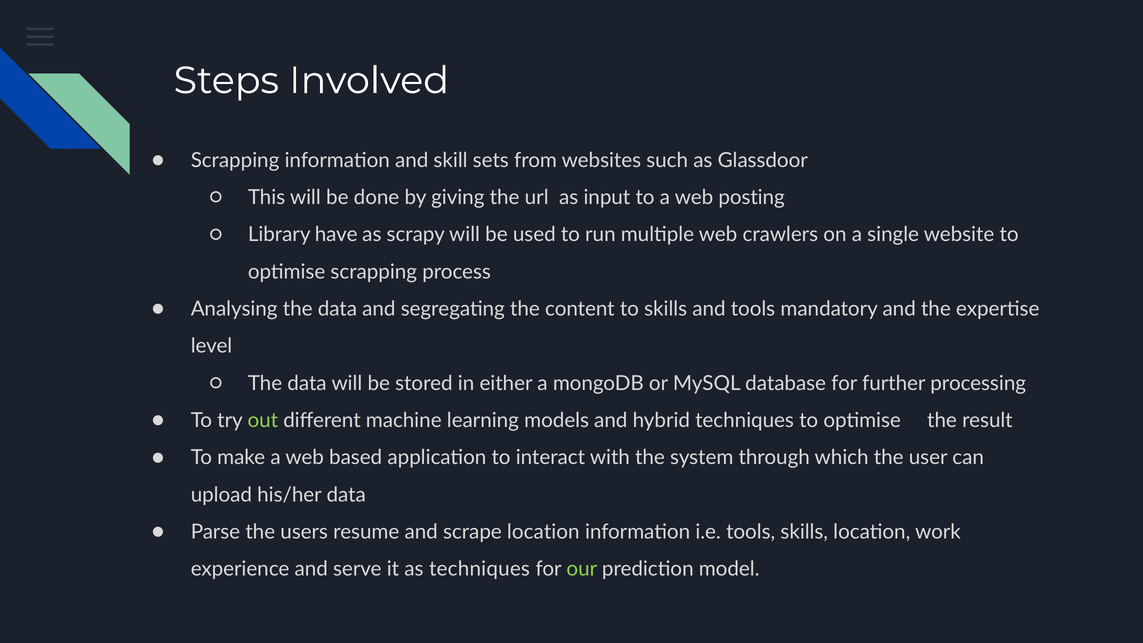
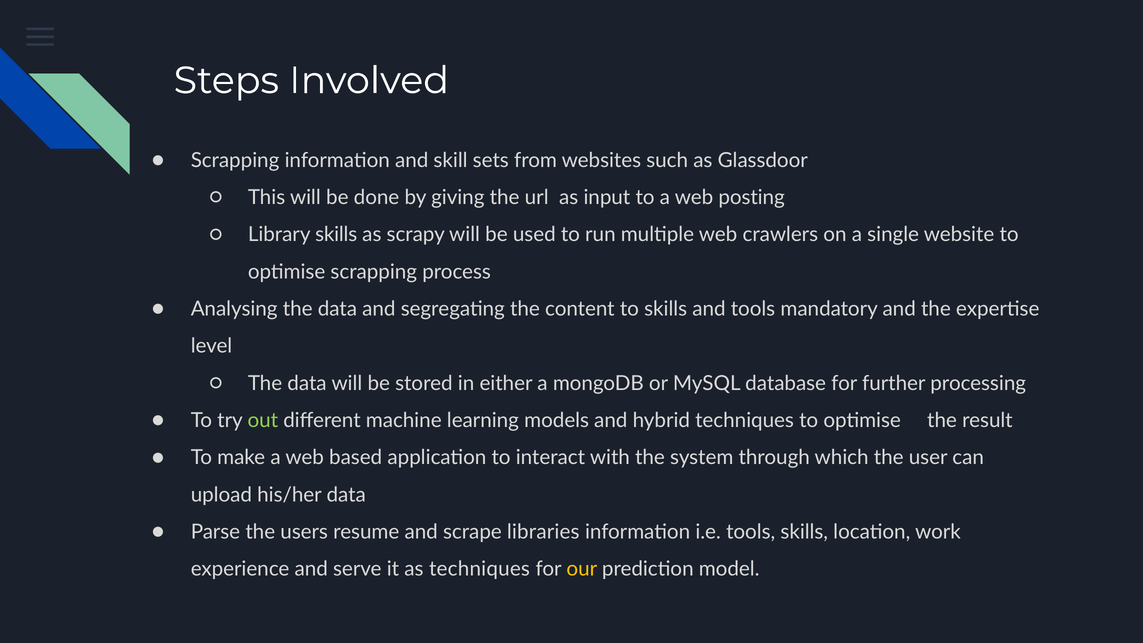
Library have: have -> skills
scrape location: location -> libraries
our colour: light green -> yellow
